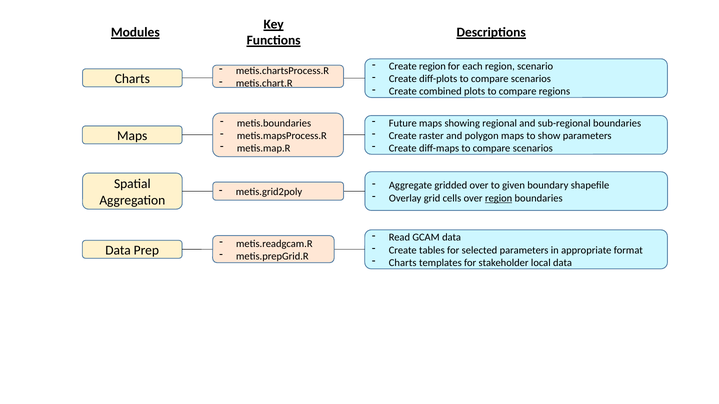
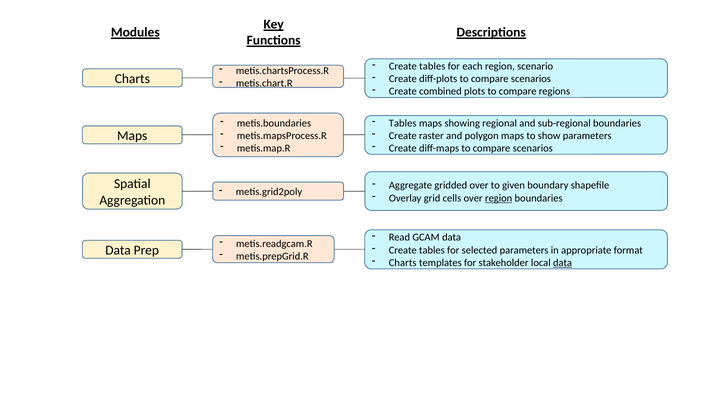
region at (432, 66): region -> tables
Future at (403, 123): Future -> Tables
data at (563, 263) underline: none -> present
